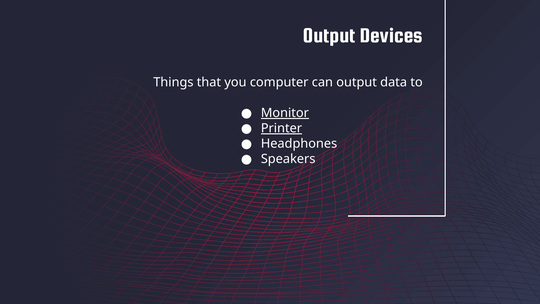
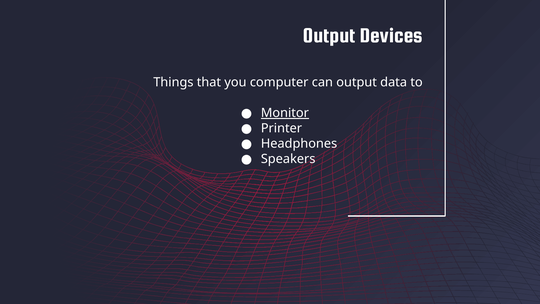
Printer underline: present -> none
